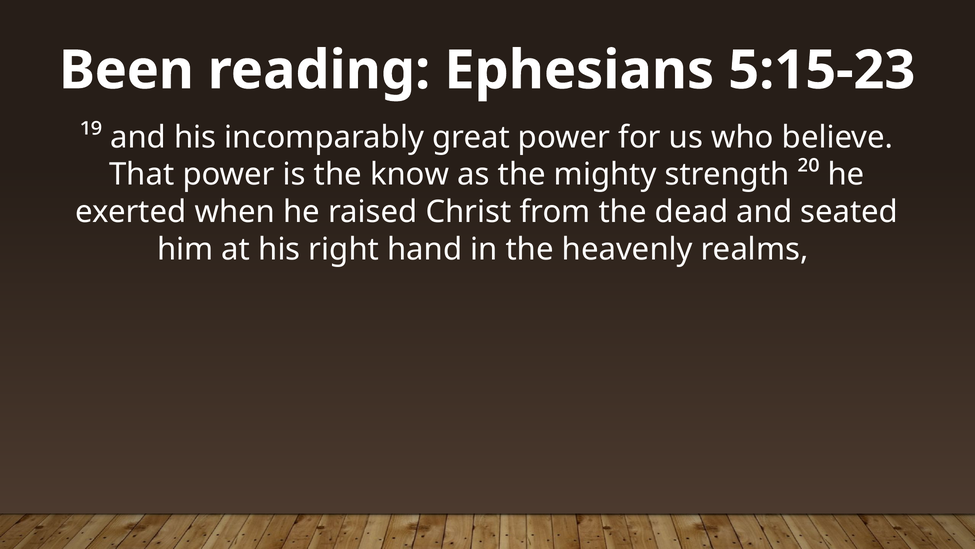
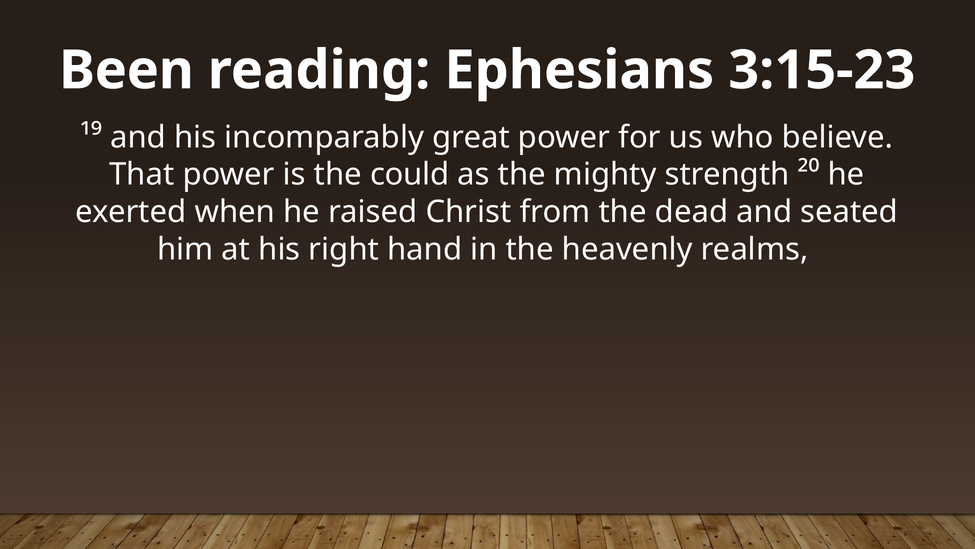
5:15-23: 5:15-23 -> 3:15-23
know: know -> could
